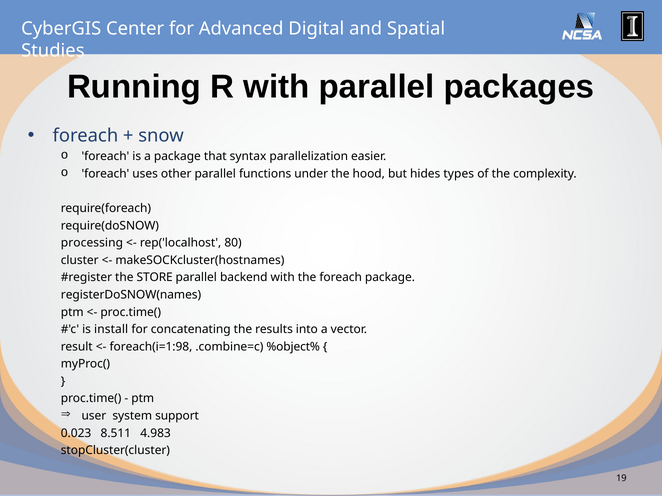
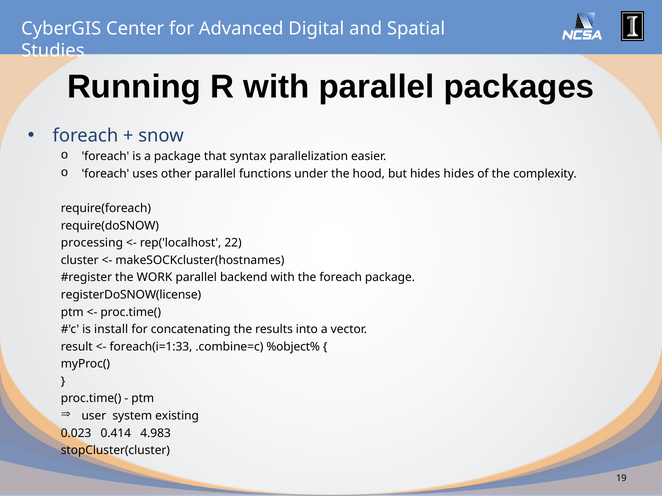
hides types: types -> hides
80: 80 -> 22
STORE: STORE -> WORK
registerDoSNOW(names: registerDoSNOW(names -> registerDoSNOW(license
foreach(i=1:98: foreach(i=1:98 -> foreach(i=1:33
support: support -> existing
8.511: 8.511 -> 0.414
